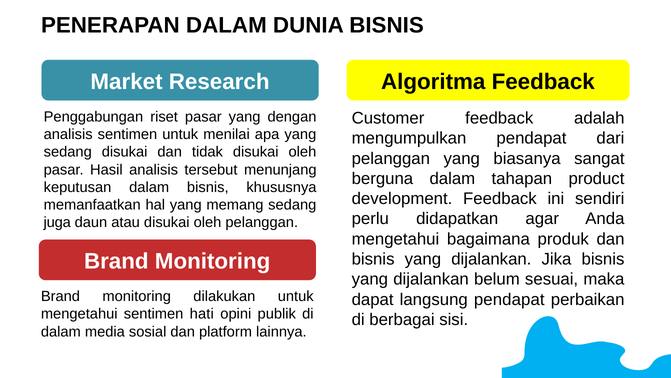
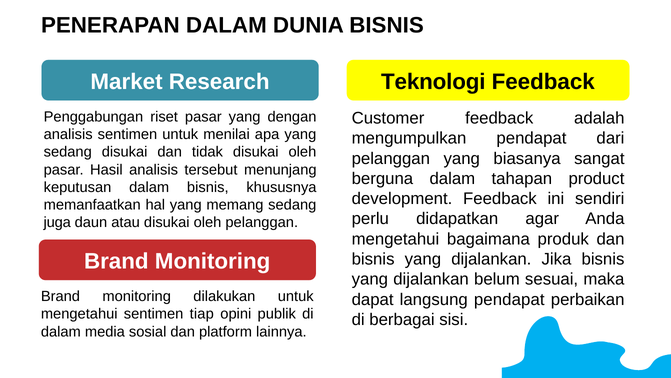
Algoritma: Algoritma -> Teknologi
hati: hati -> tiap
